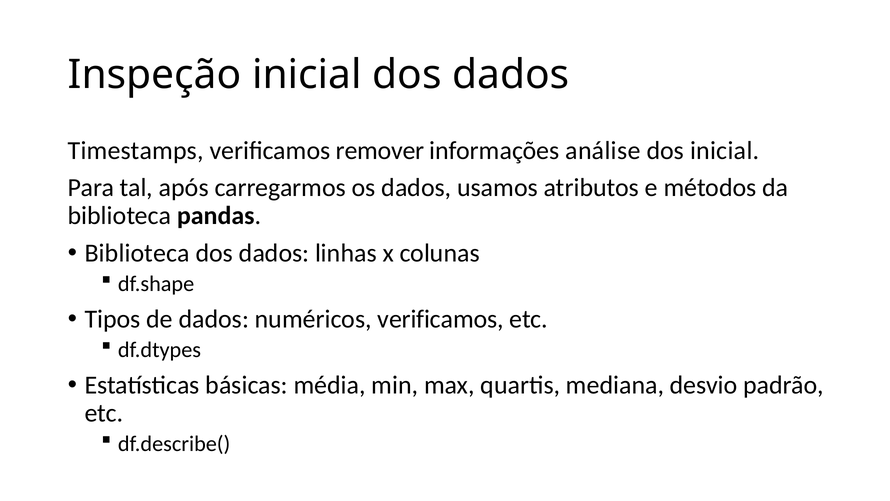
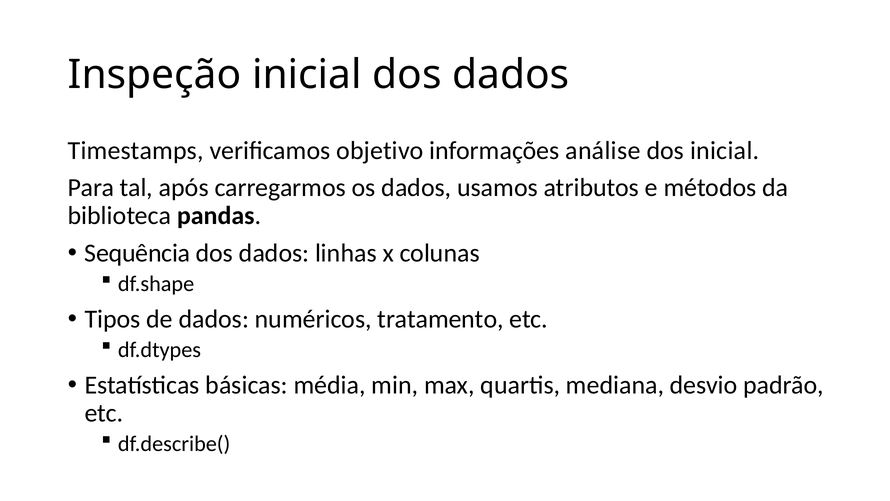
remover: remover -> objetivo
Biblioteca at (137, 253): Biblioteca -> Sequência
numéricos verificamos: verificamos -> tratamento
